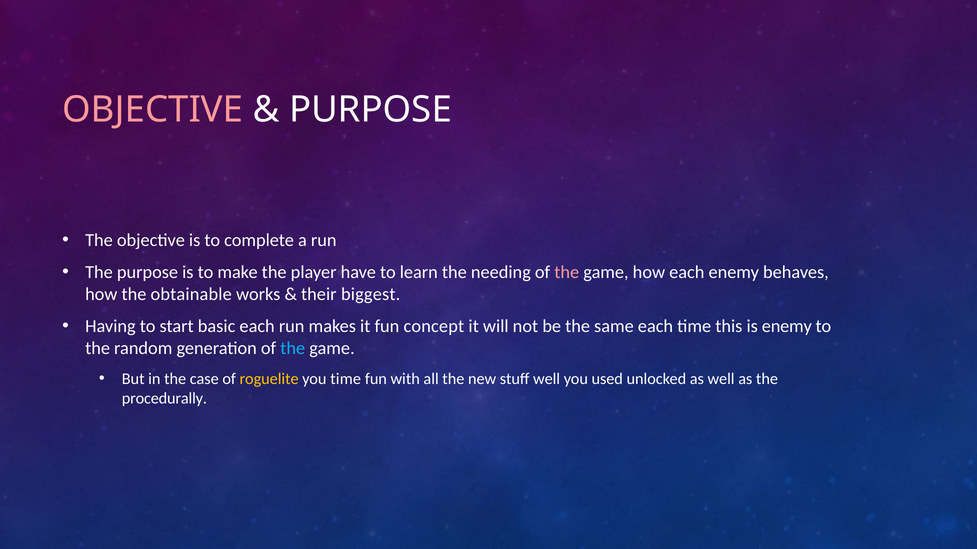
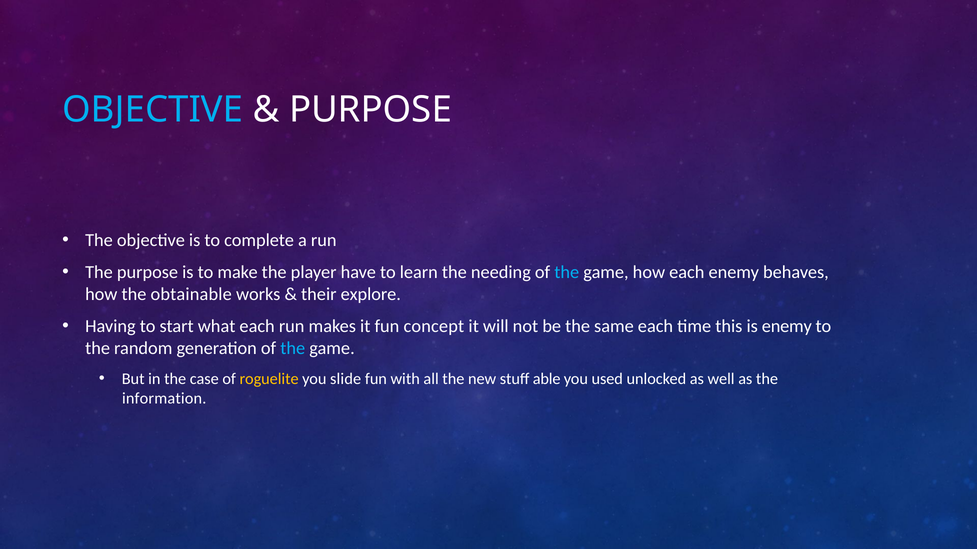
OBJECTIVE at (153, 110) colour: pink -> light blue
the at (567, 273) colour: pink -> light blue
biggest: biggest -> explore
basic: basic -> what
you time: time -> slide
stuff well: well -> able
procedurally: procedurally -> information
